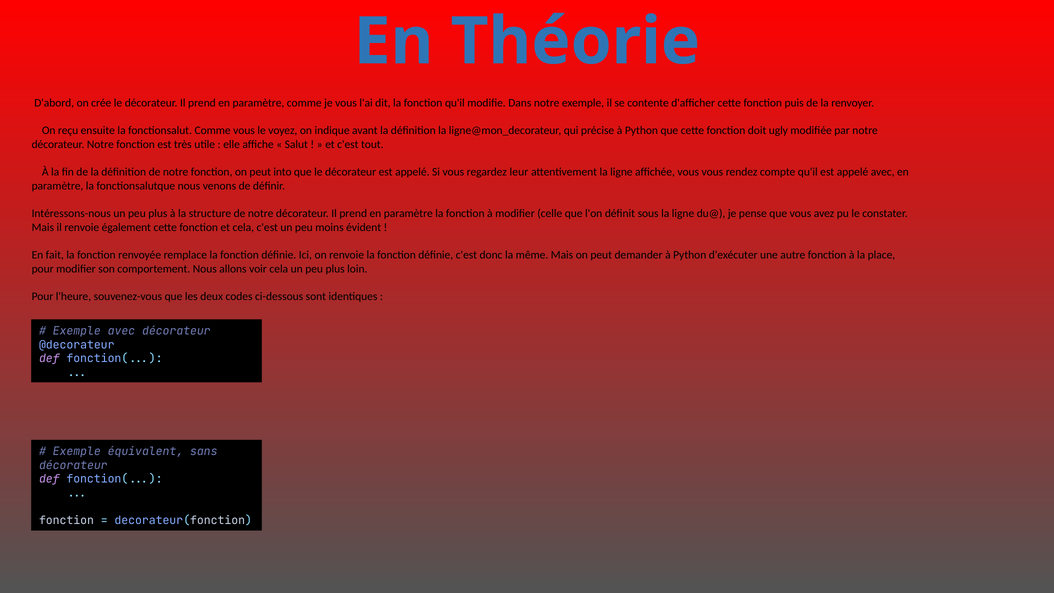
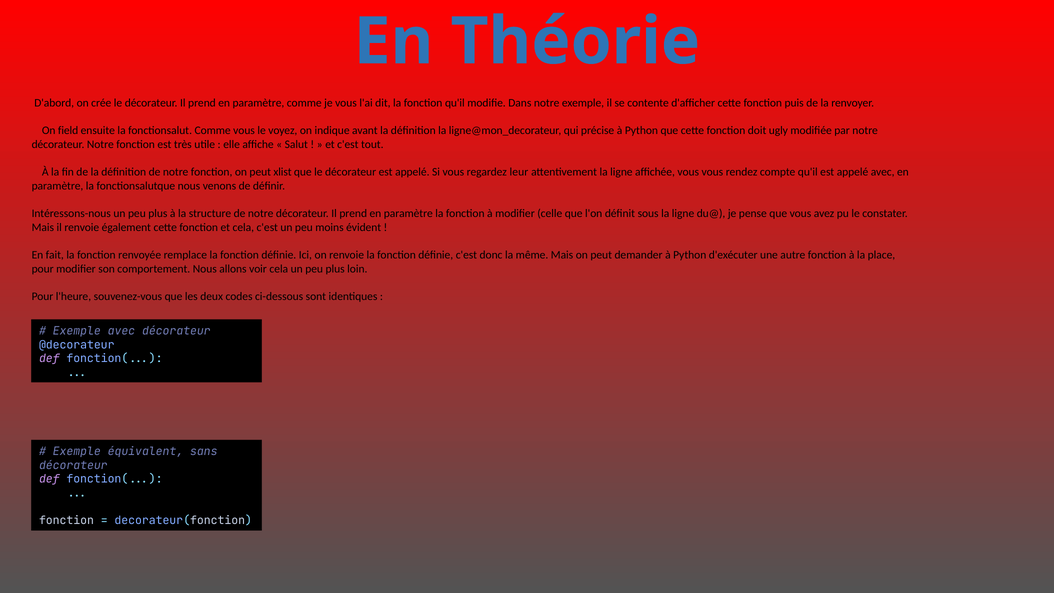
reçu: reçu -> field
into: into -> xlist
